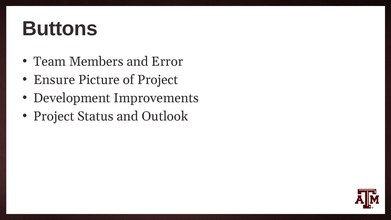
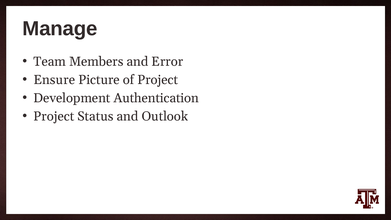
Buttons: Buttons -> Manage
Improvements: Improvements -> Authentication
